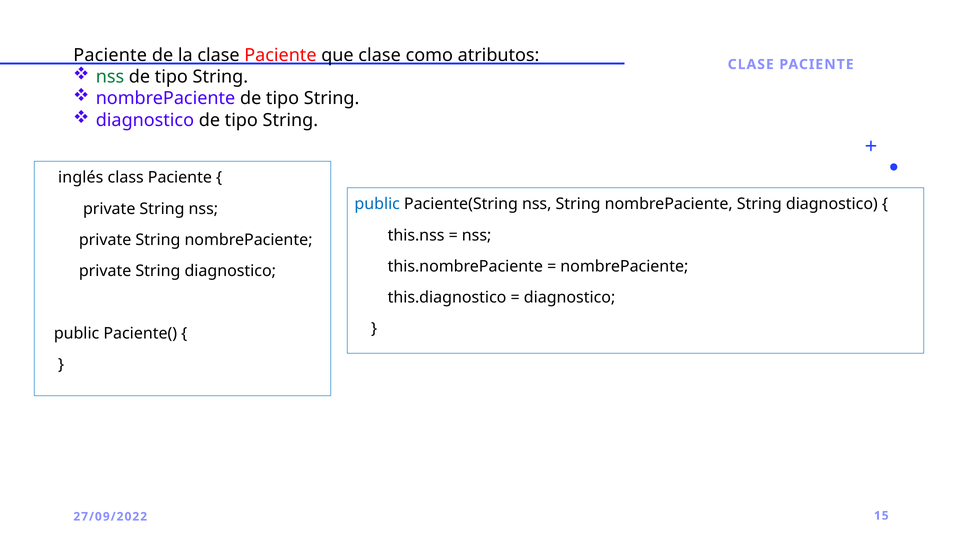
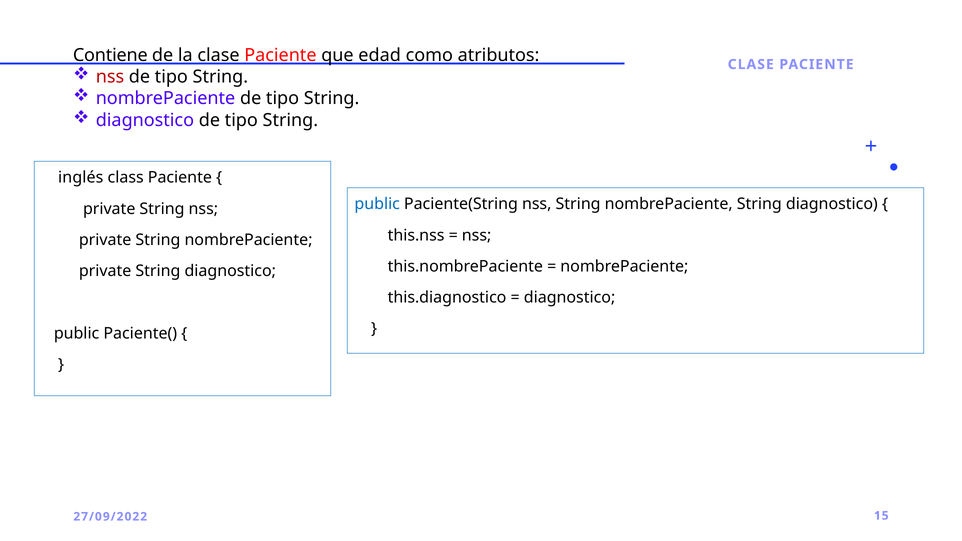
Paciente at (110, 55): Paciente -> Contiene
que clase: clase -> edad
nss at (110, 77) colour: green -> red
